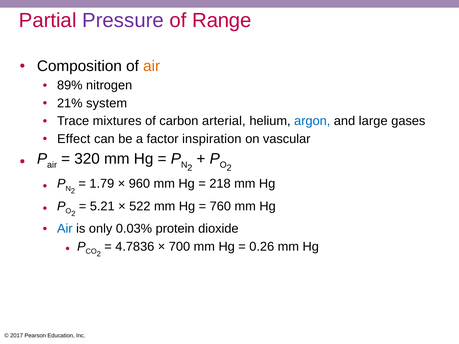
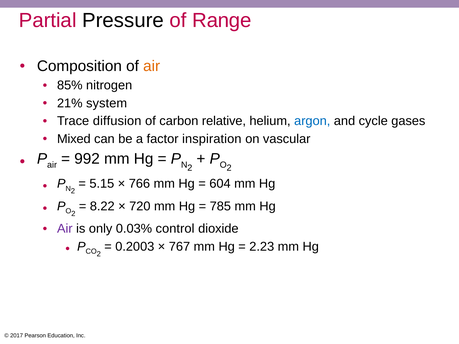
Pressure colour: purple -> black
89%: 89% -> 85%
mixtures: mixtures -> diffusion
arterial: arterial -> relative
large: large -> cycle
Effect: Effect -> Mixed
320: 320 -> 992
1.79: 1.79 -> 5.15
960: 960 -> 766
218: 218 -> 604
5.21: 5.21 -> 8.22
522: 522 -> 720
760: 760 -> 785
Air at (65, 229) colour: blue -> purple
protein: protein -> control
4.7836: 4.7836 -> 0.2003
700: 700 -> 767
0.26: 0.26 -> 2.23
